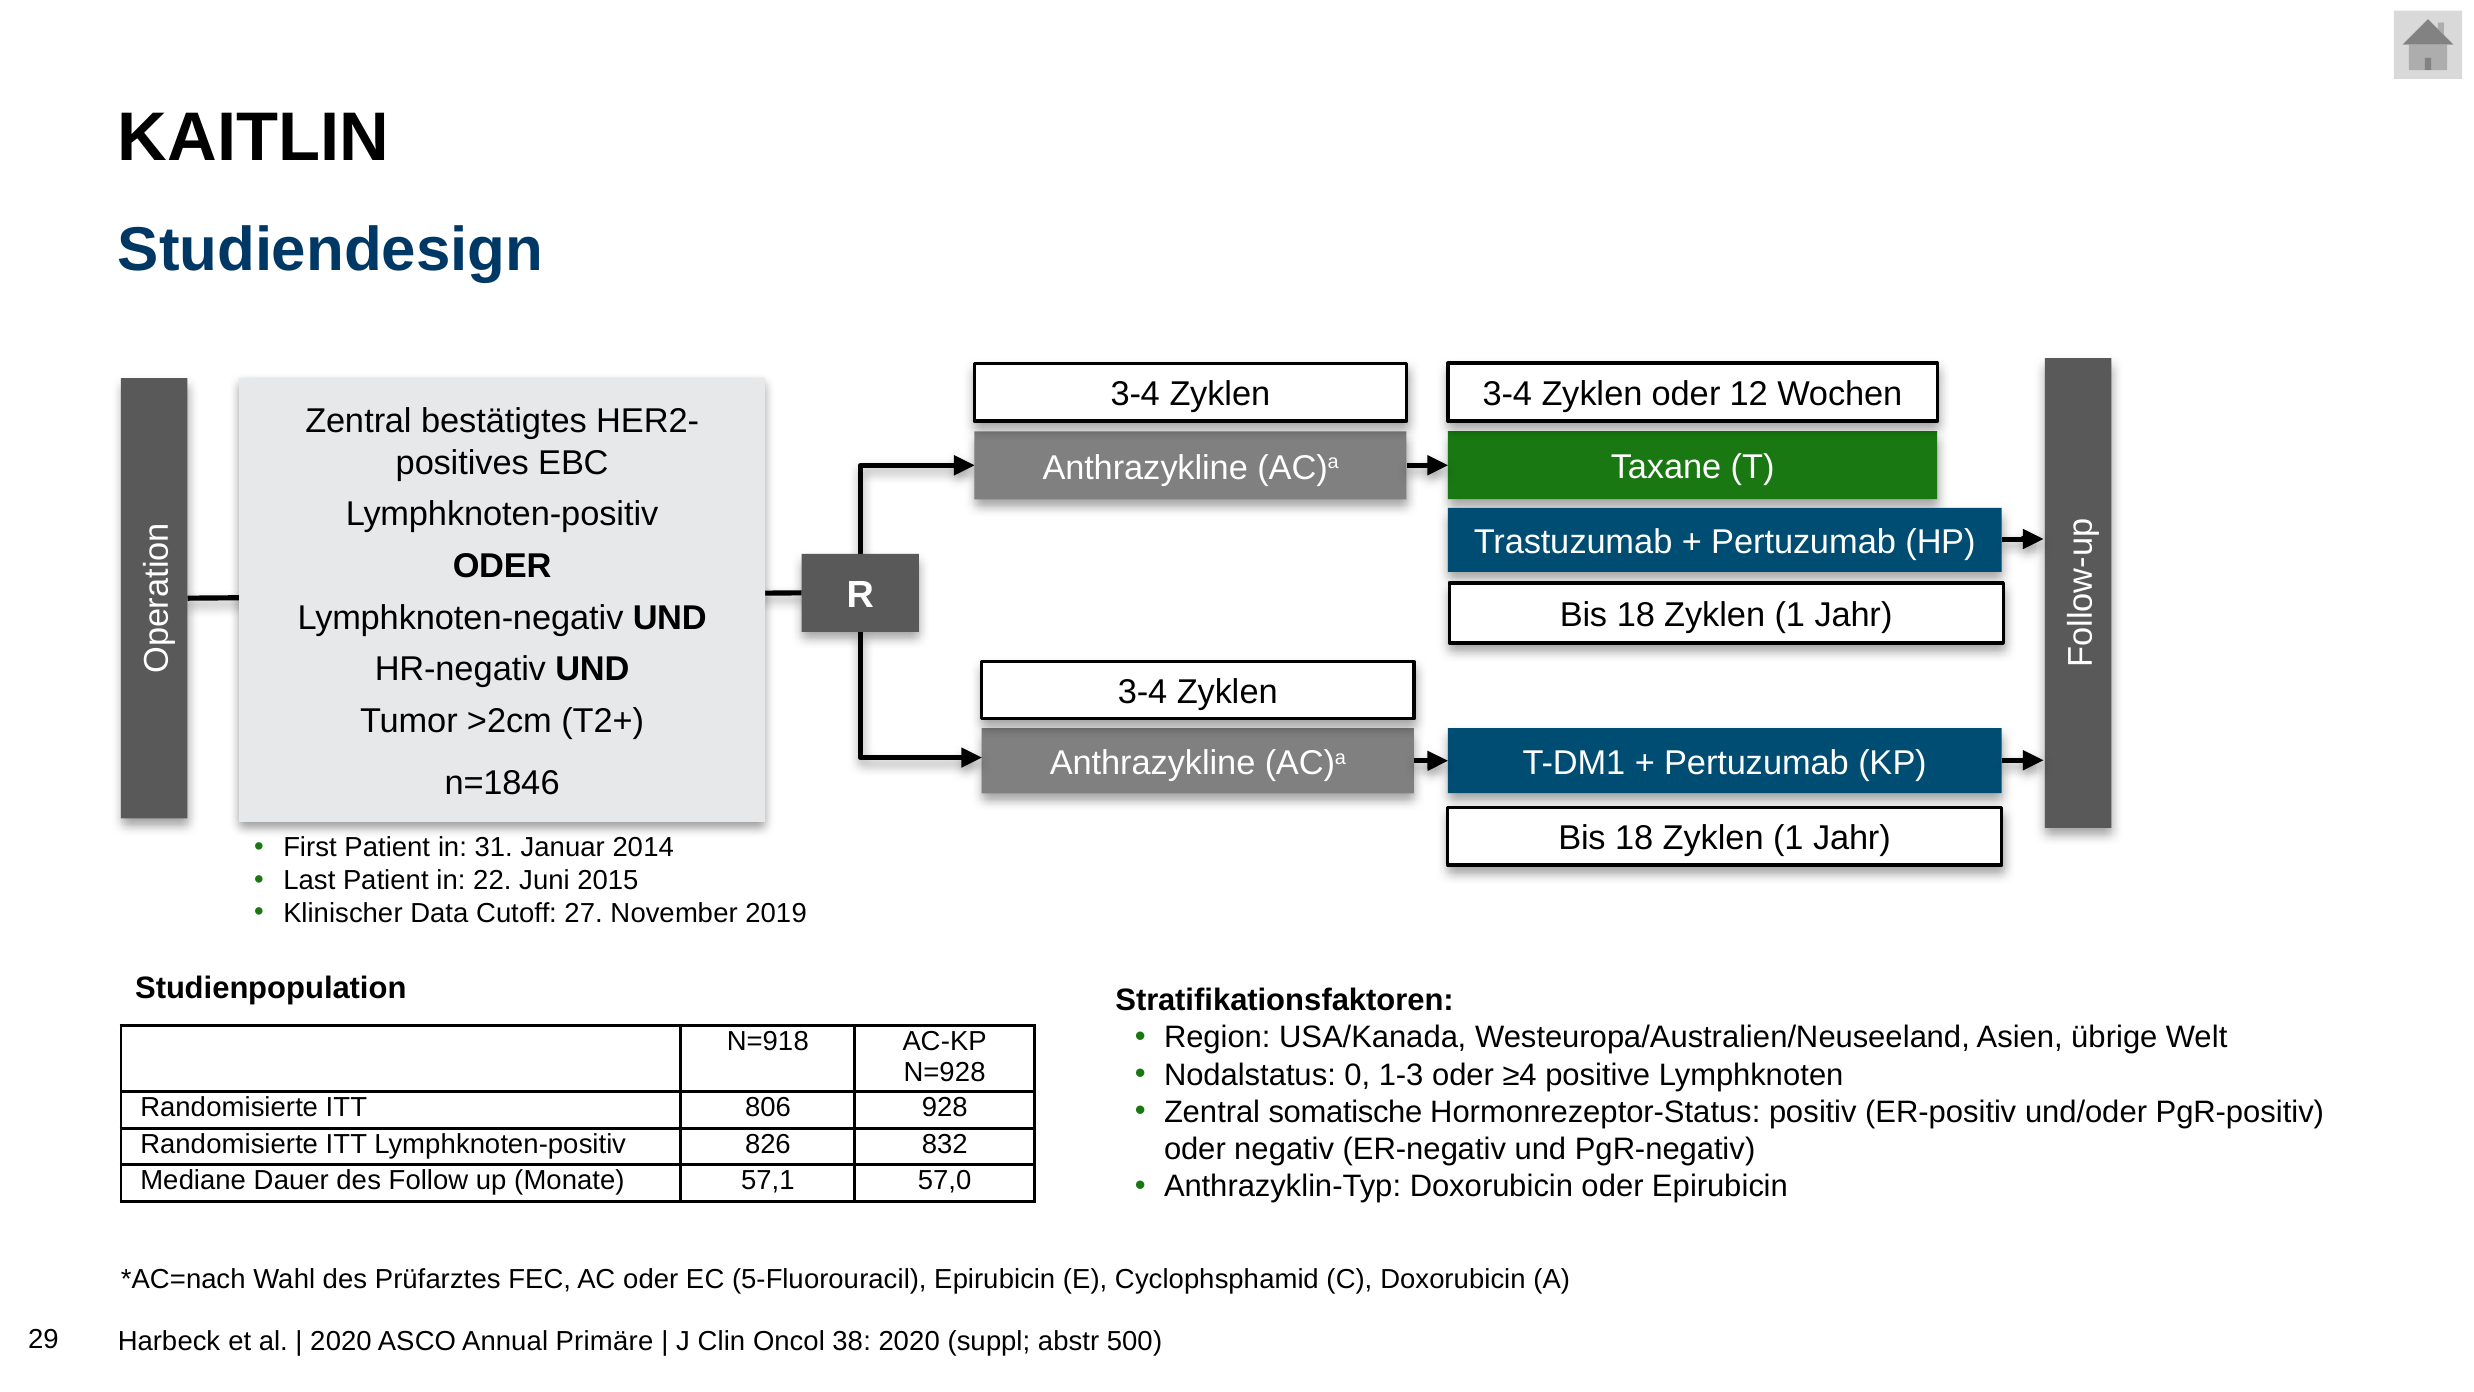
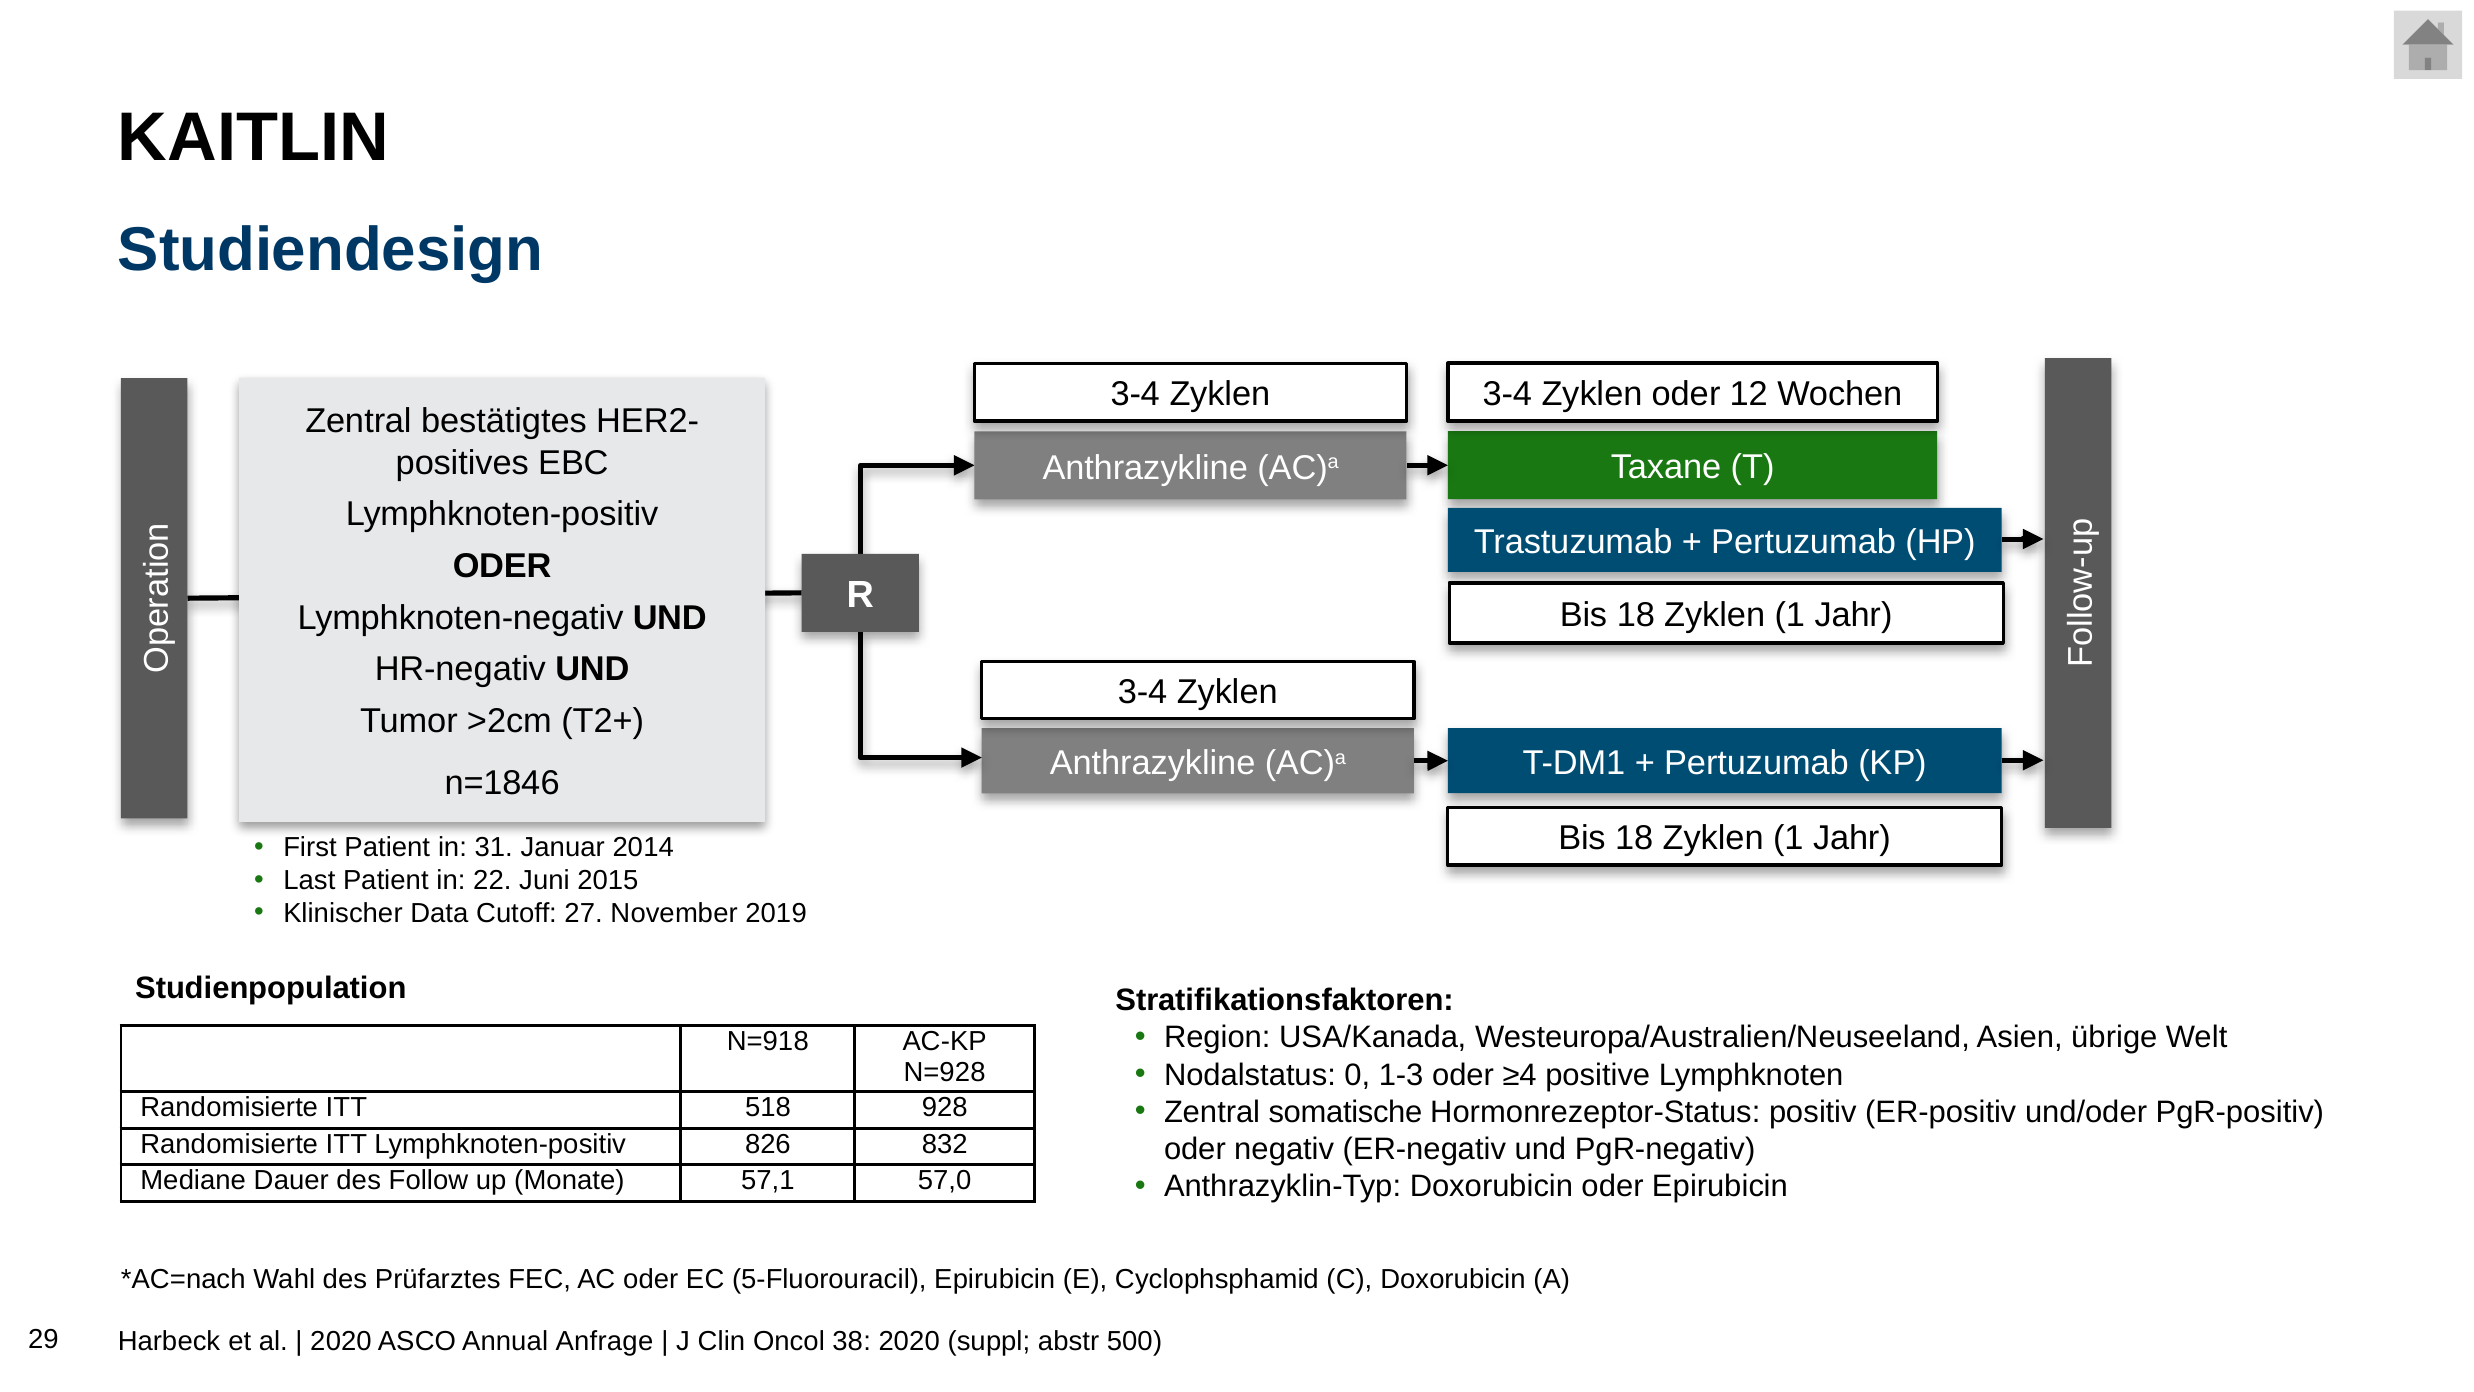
806: 806 -> 518
Primäre: Primäre -> Anfrage
